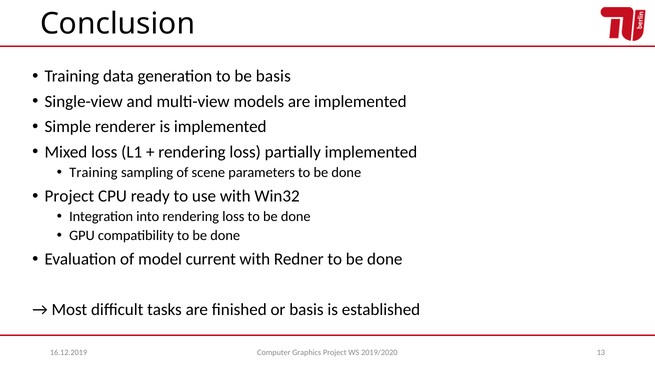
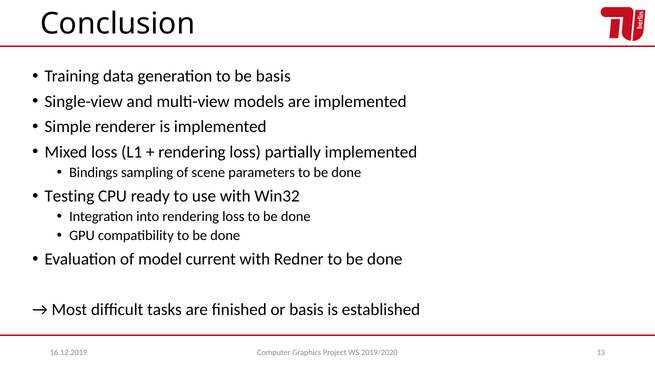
Training at (93, 172): Training -> Bindings
Project at (69, 196): Project -> Testing
